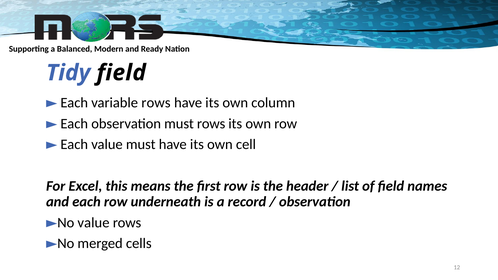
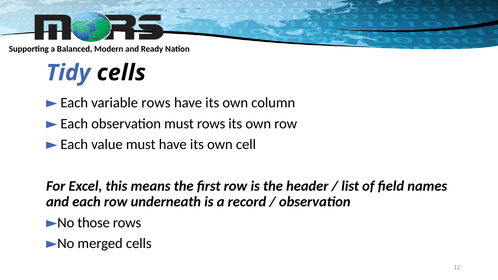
Tidy field: field -> cells
value at (94, 223): value -> those
